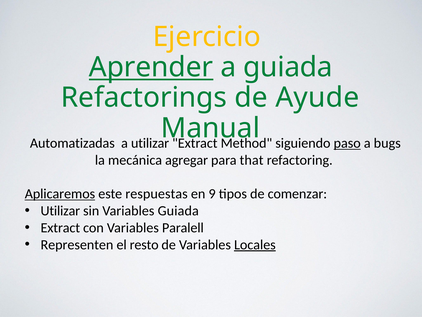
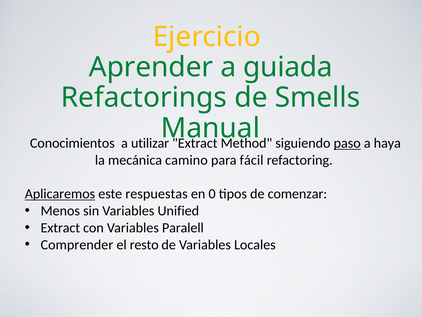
Aprender underline: present -> none
Ayude: Ayude -> Smells
Automatizadas: Automatizadas -> Conocimientos
bugs: bugs -> haya
agregar: agregar -> camino
that: that -> fácil
9: 9 -> 0
Utilizar at (60, 211): Utilizar -> Menos
Variables Guiada: Guiada -> Unified
Representen: Representen -> Comprender
Locales underline: present -> none
